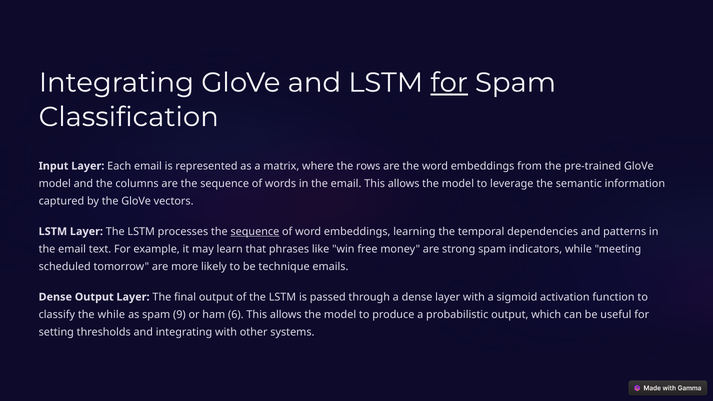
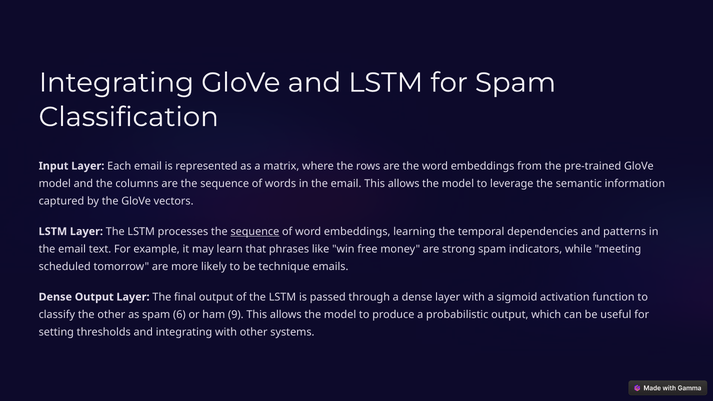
for at (449, 83) underline: present -> none
the while: while -> other
9: 9 -> 6
6: 6 -> 9
